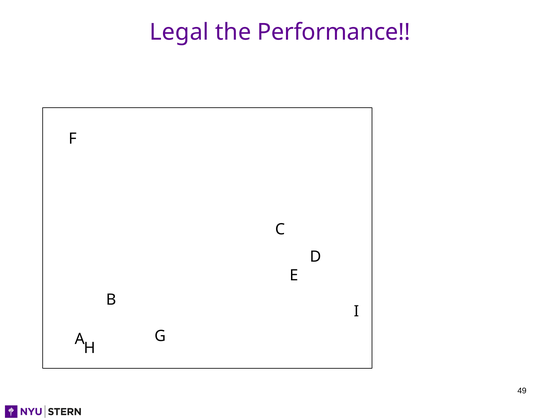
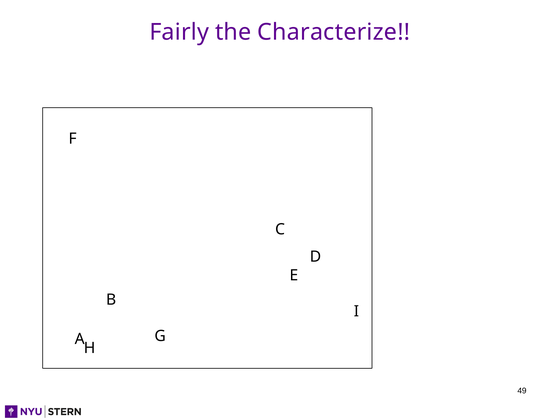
Legal: Legal -> Fairly
Performance: Performance -> Characterize
